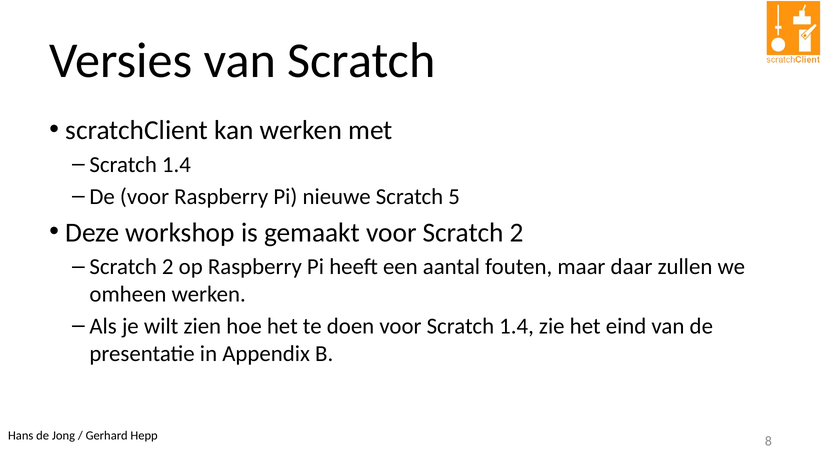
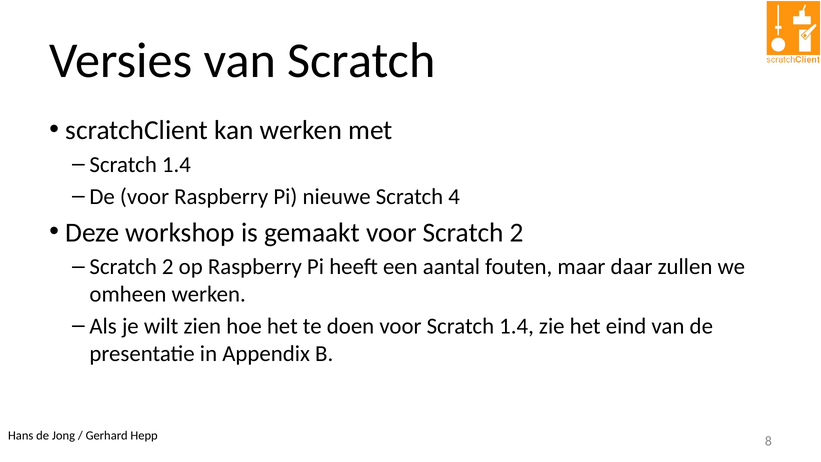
5: 5 -> 4
